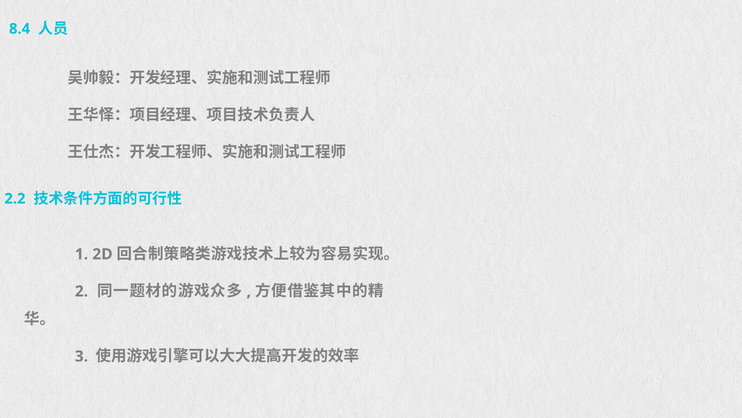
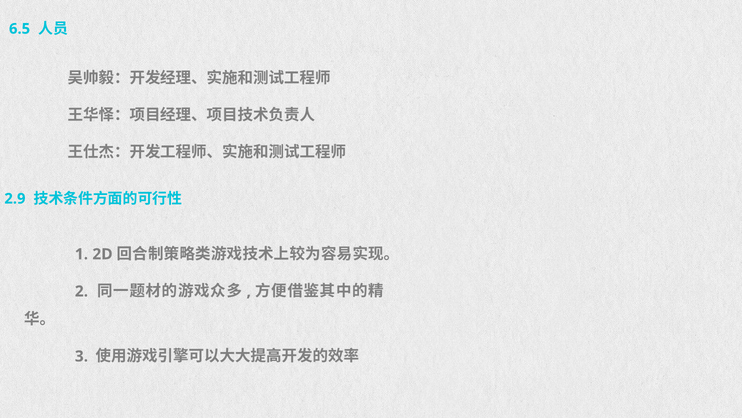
8.4: 8.4 -> 6.5
2.2: 2.2 -> 2.9
